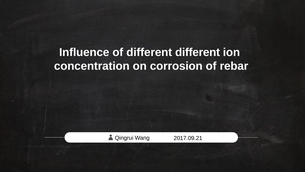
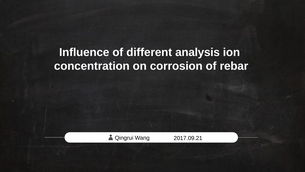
different different: different -> analysis
